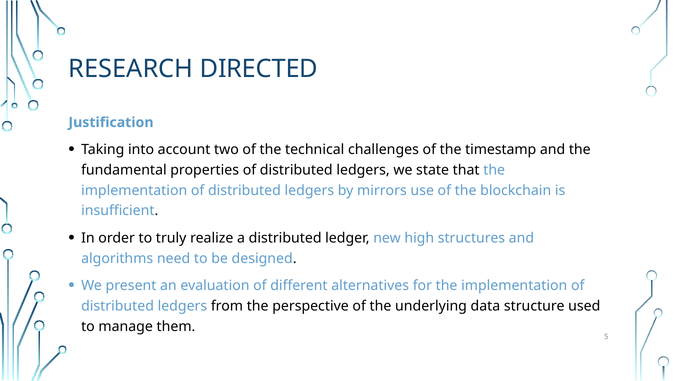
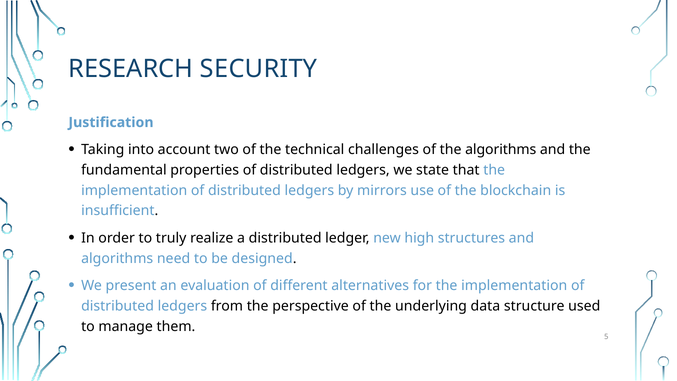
DIRECTED: DIRECTED -> SECURITY
the timestamp: timestamp -> algorithms
